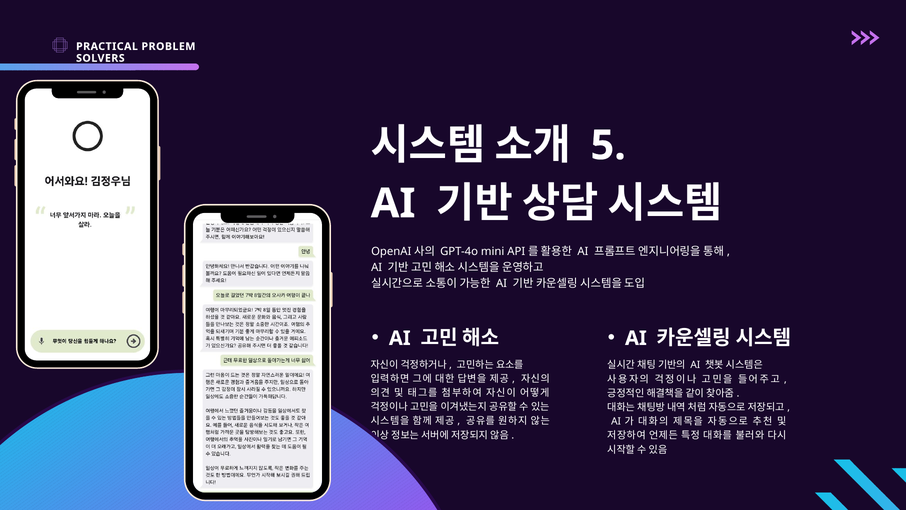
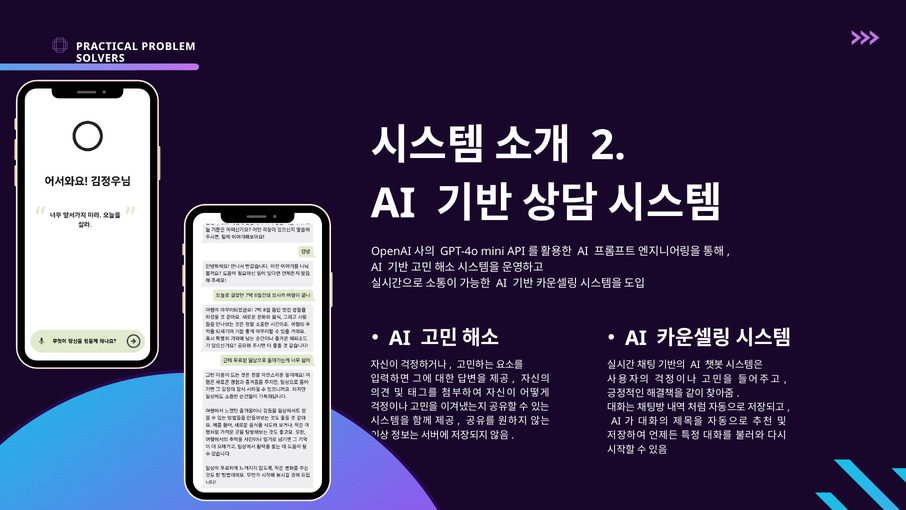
5: 5 -> 2
